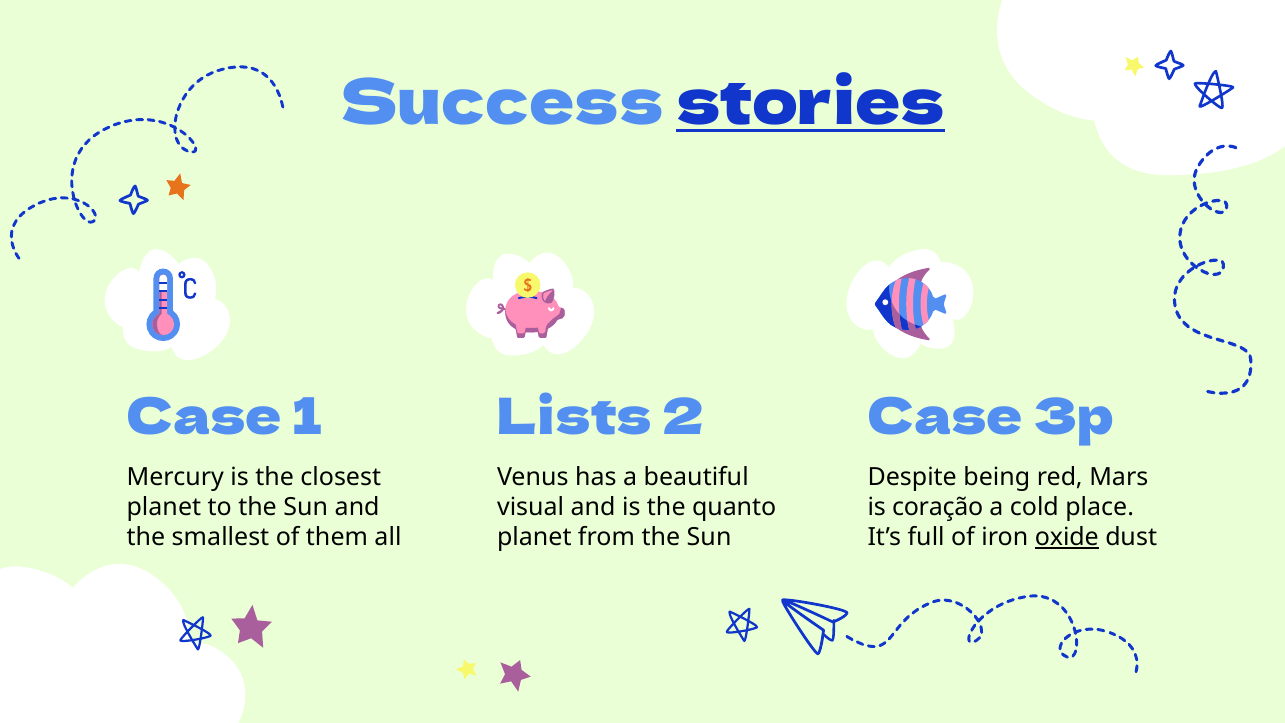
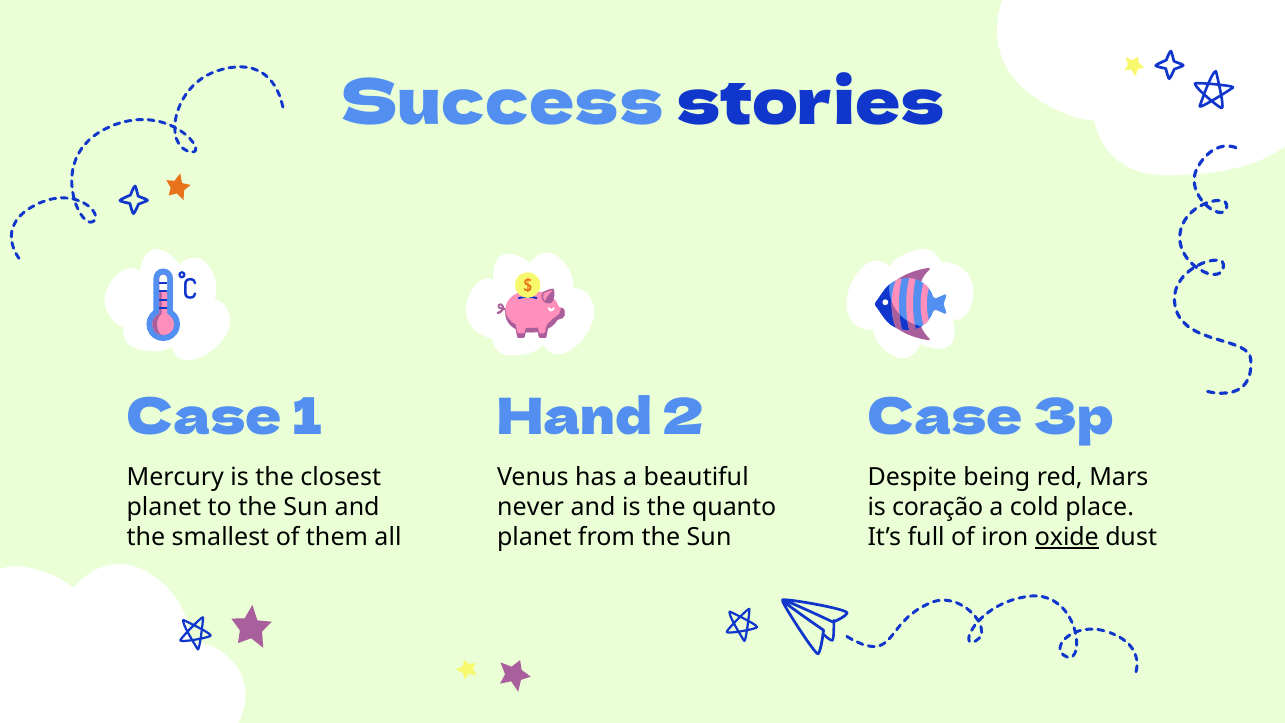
stories underline: present -> none
Lists: Lists -> Hand
visual: visual -> never
